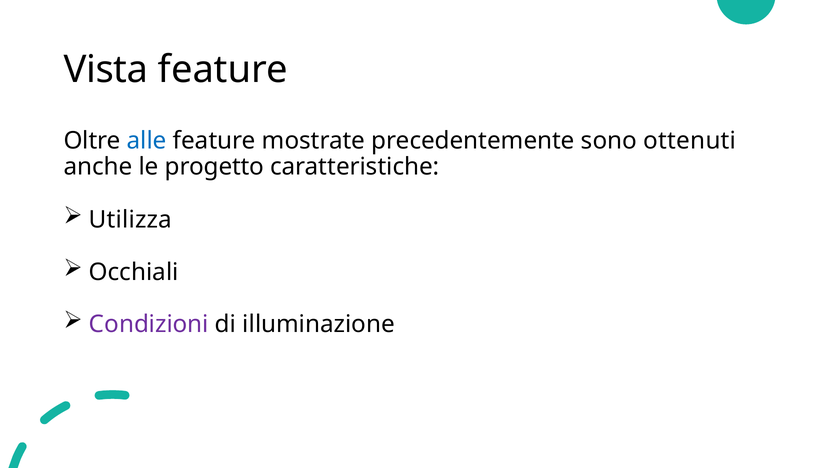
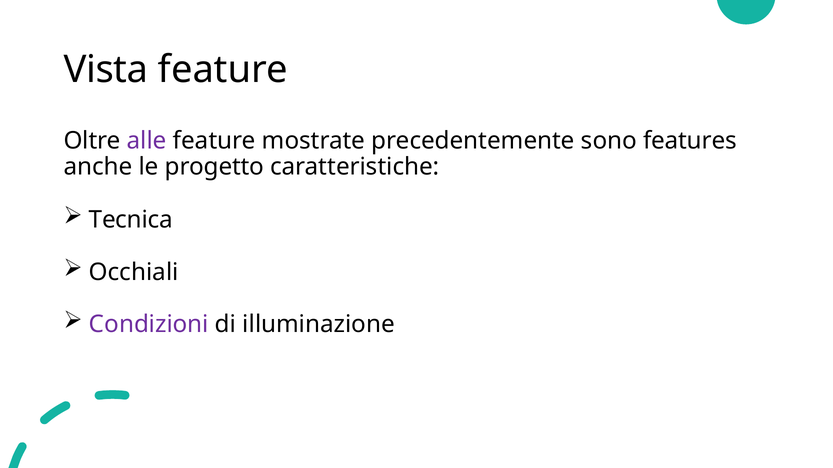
alle colour: blue -> purple
ottenuti: ottenuti -> features
Utilizza: Utilizza -> Tecnica
